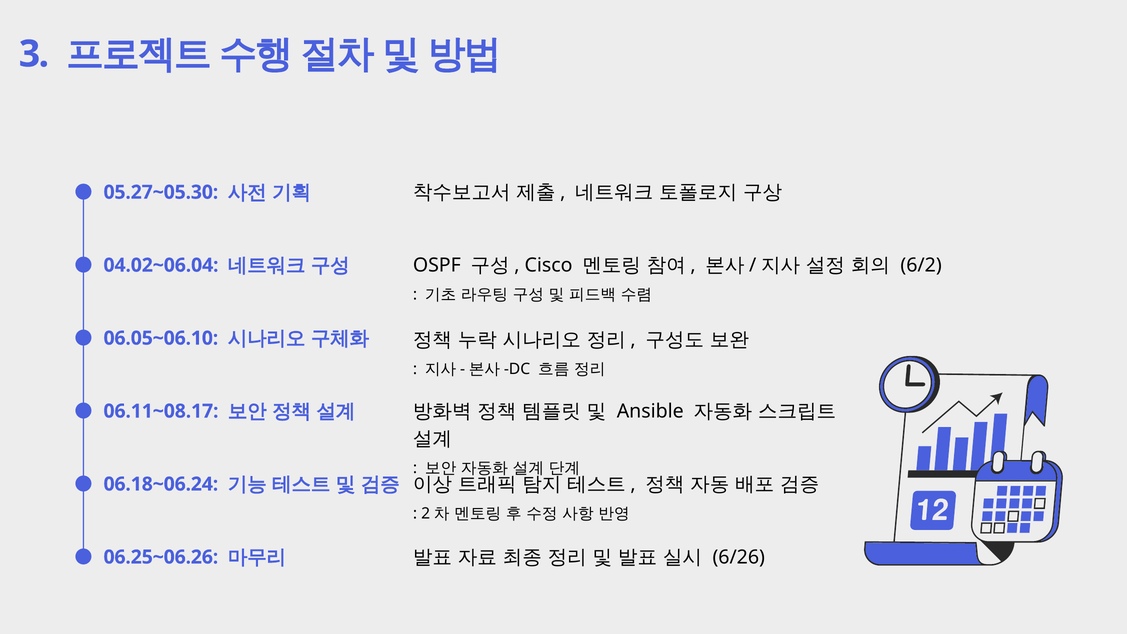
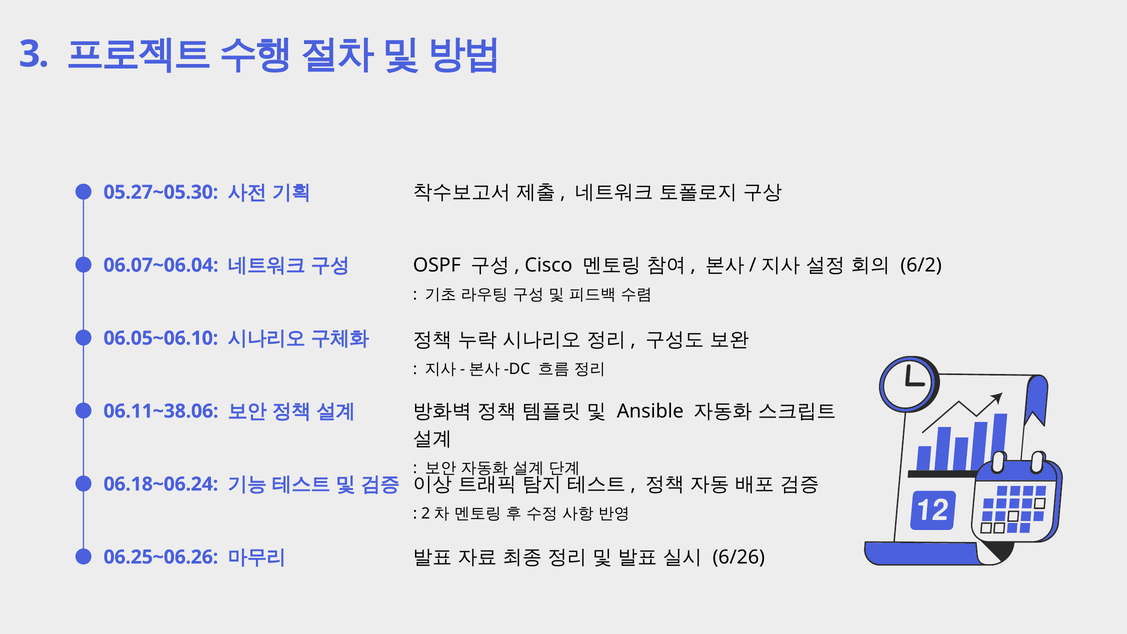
04.02~06.04: 04.02~06.04 -> 06.07~06.04
06.11~08.17: 06.11~08.17 -> 06.11~38.06
